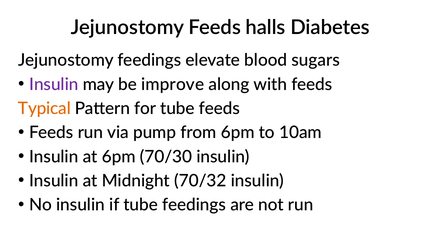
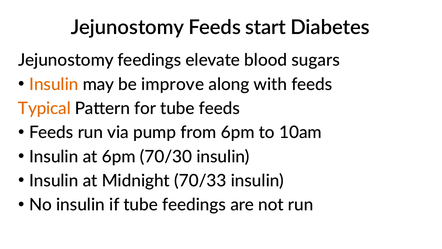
halls: halls -> start
Insulin at (54, 84) colour: purple -> orange
70/32: 70/32 -> 70/33
